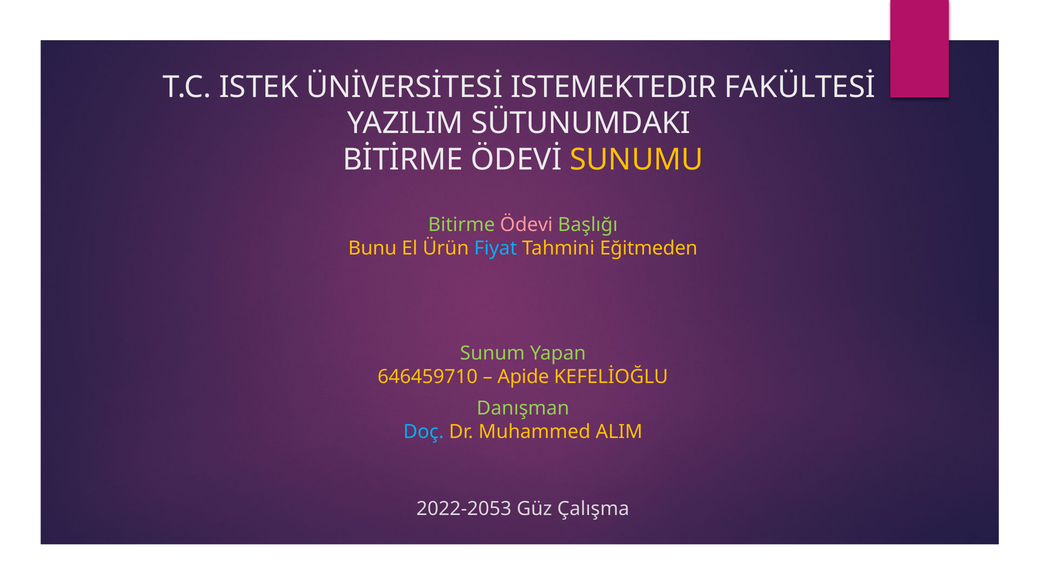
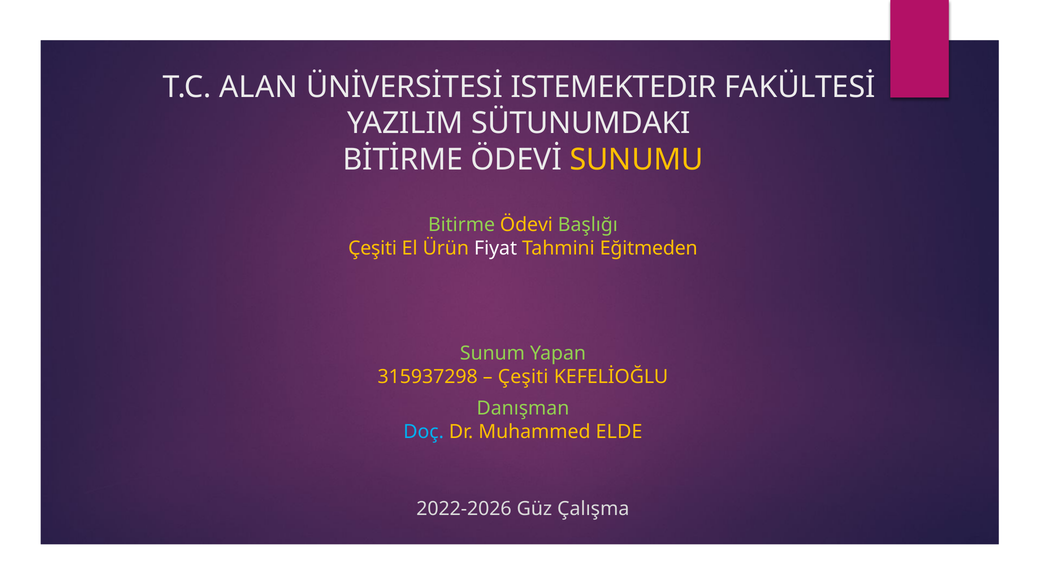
ISTEK: ISTEK -> ALAN
Ödevi colour: pink -> yellow
Bunu at (372, 248): Bunu -> Çeşiti
Fiyat colour: light blue -> white
646459710: 646459710 -> 315937298
Apide at (523, 377): Apide -> Çeşiti
ALIM: ALIM -> ELDE
2022-2053: 2022-2053 -> 2022-2026
